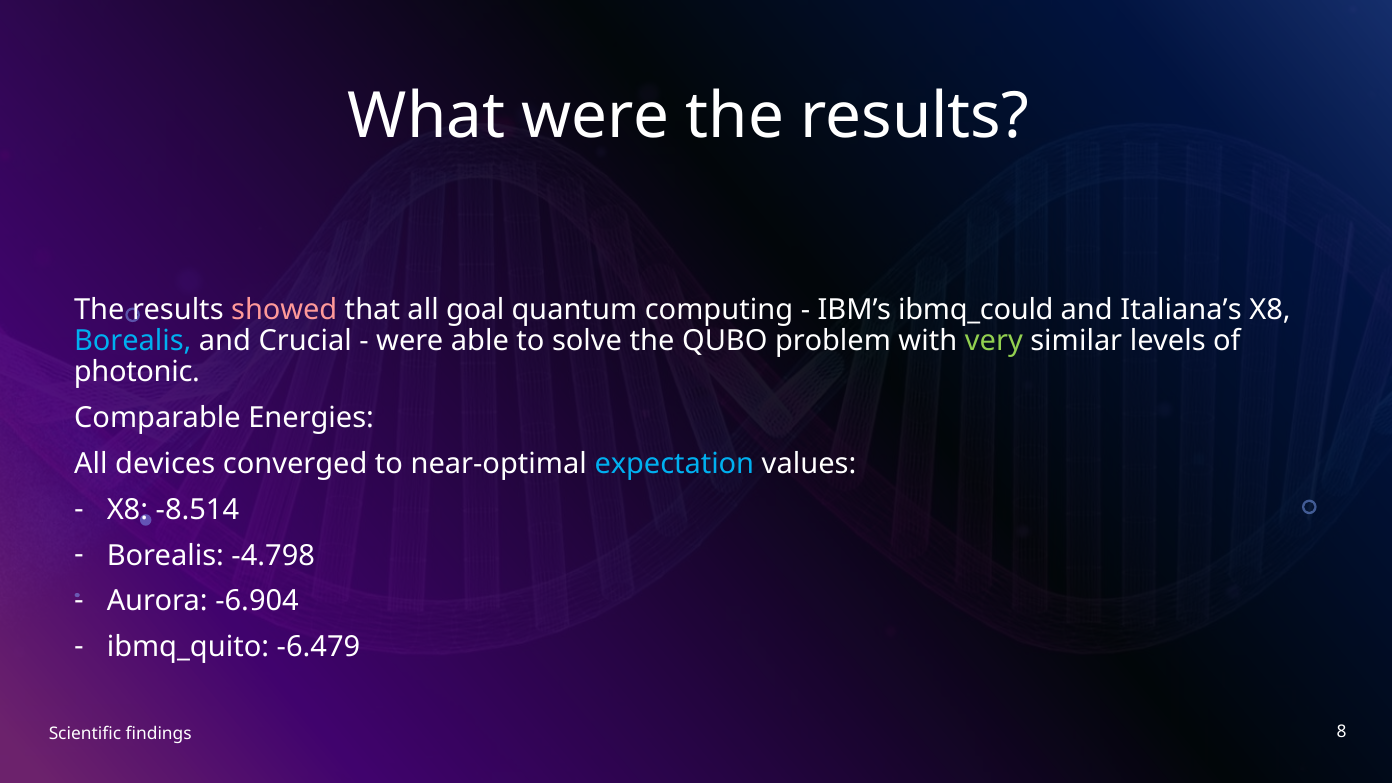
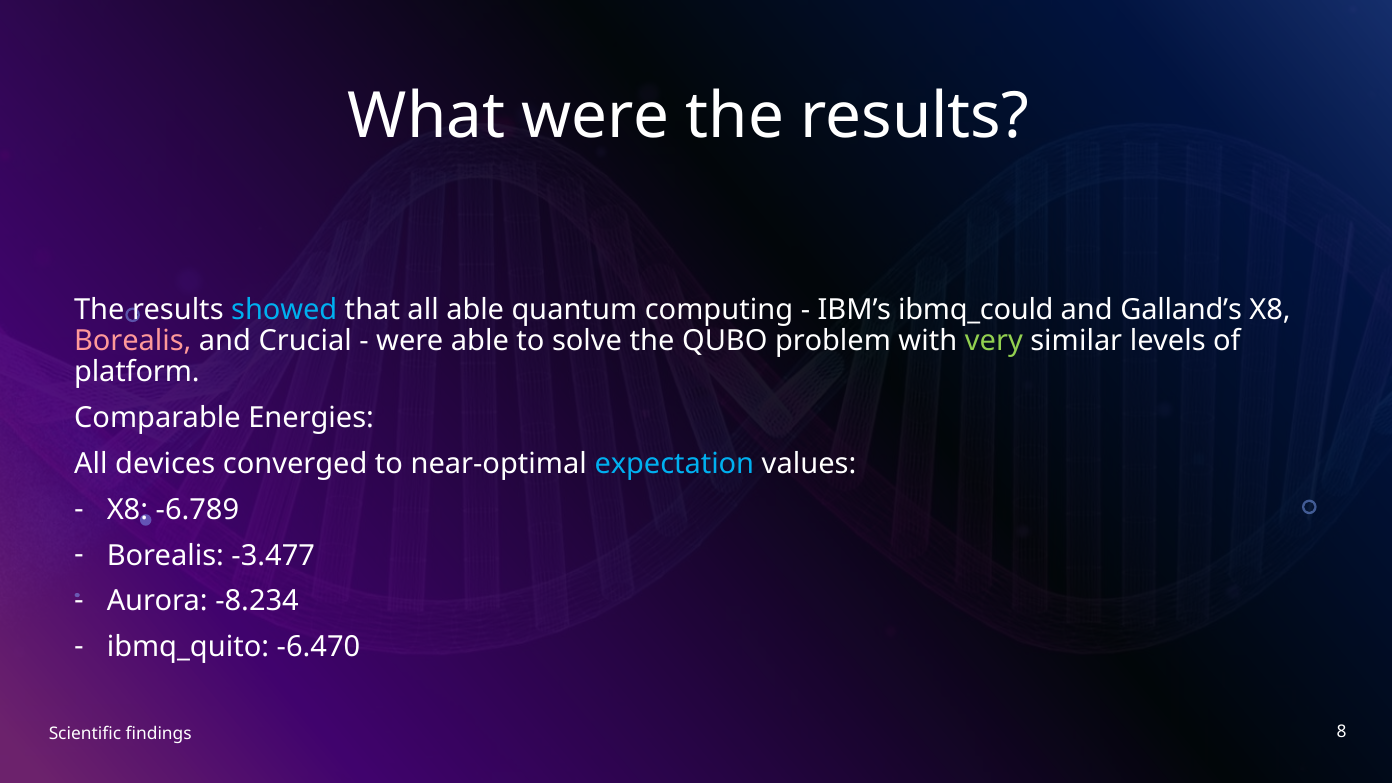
showed colour: pink -> light blue
all goal: goal -> able
Italiana’s: Italiana’s -> Galland’s
Borealis at (133, 341) colour: light blue -> pink
photonic: photonic -> platform
-8.514: -8.514 -> -6.789
-4.798: -4.798 -> -3.477
-6.904: -6.904 -> -8.234
-6.479: -6.479 -> -6.470
